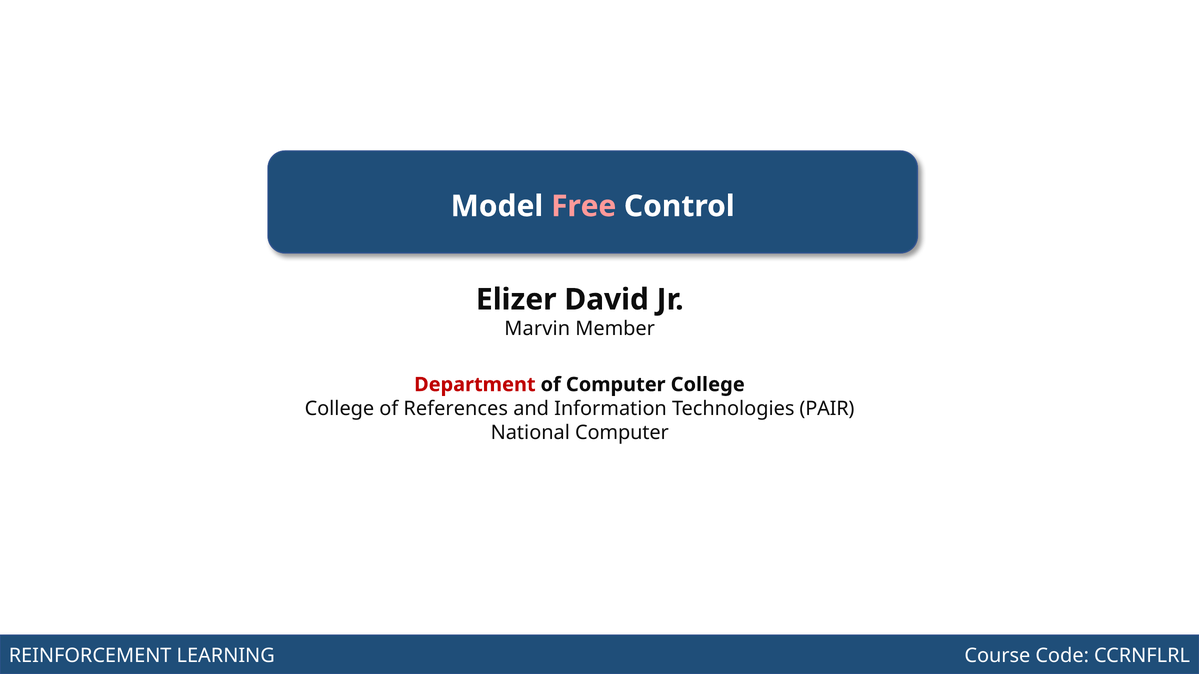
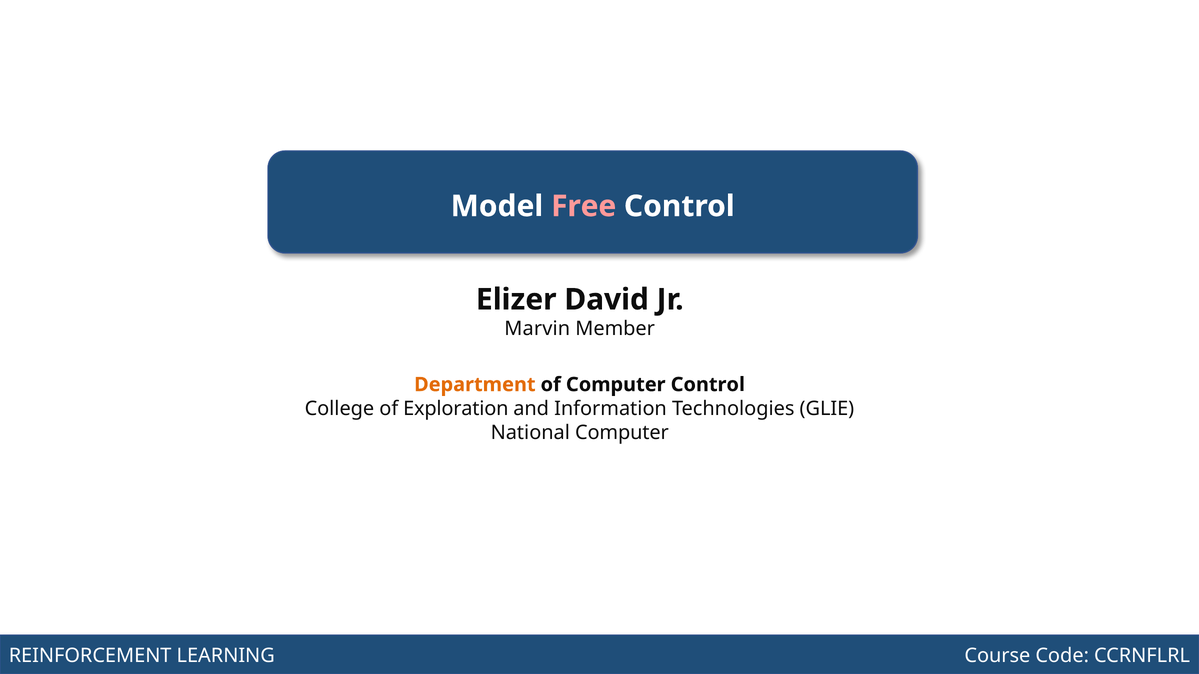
Department colour: red -> orange
Computer College: College -> Control
References: References -> Exploration
PAIR: PAIR -> GLIE
